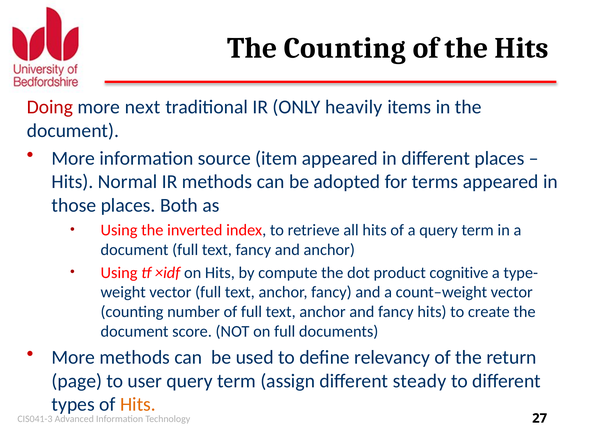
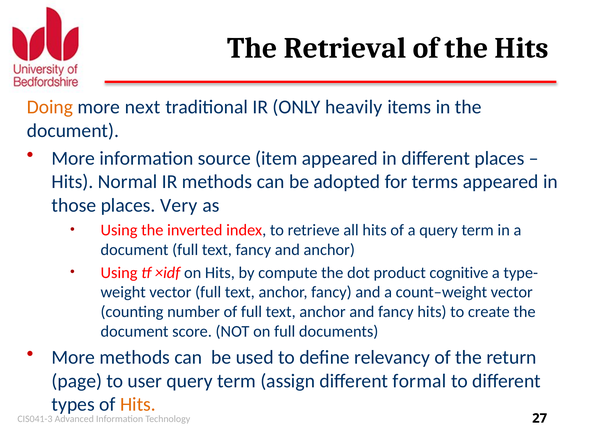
The Counting: Counting -> Retrieval
Doing colour: red -> orange
Both: Both -> Very
steady: steady -> formal
